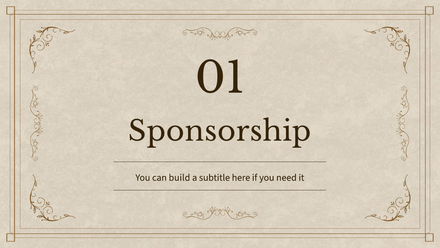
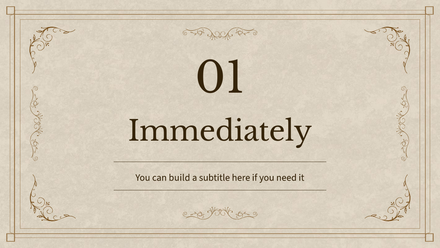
Sponsorship: Sponsorship -> Immediately
